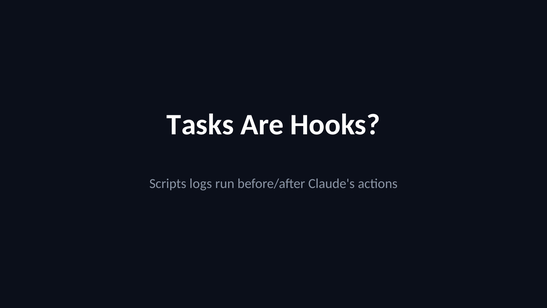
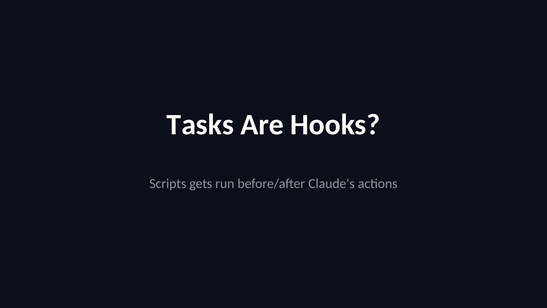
logs: logs -> gets
